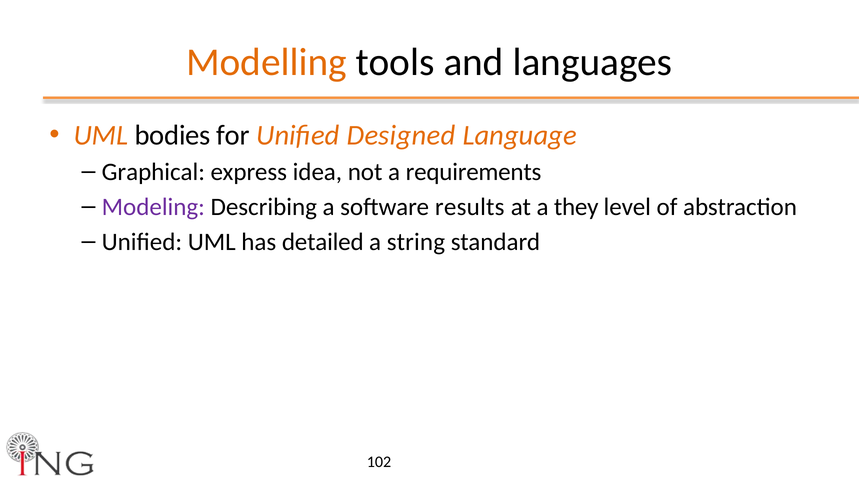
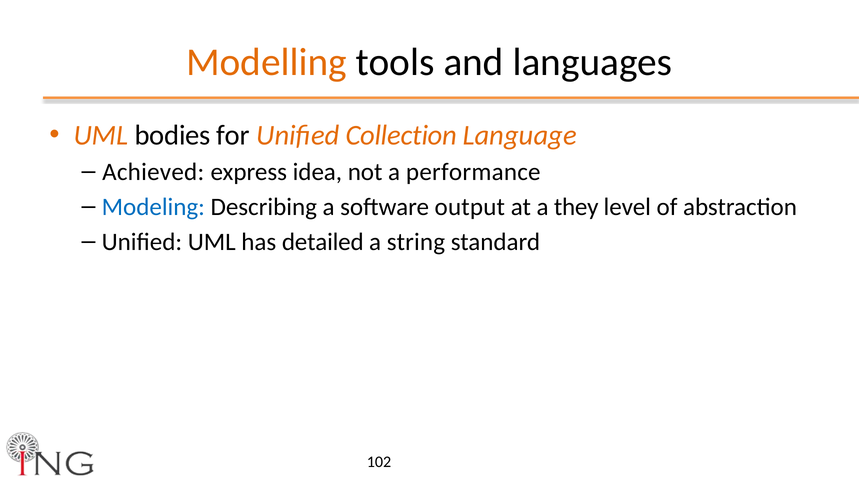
Designed: Designed -> Collection
Graphical: Graphical -> Achieved
requirements: requirements -> performance
Modeling colour: purple -> blue
results: results -> output
